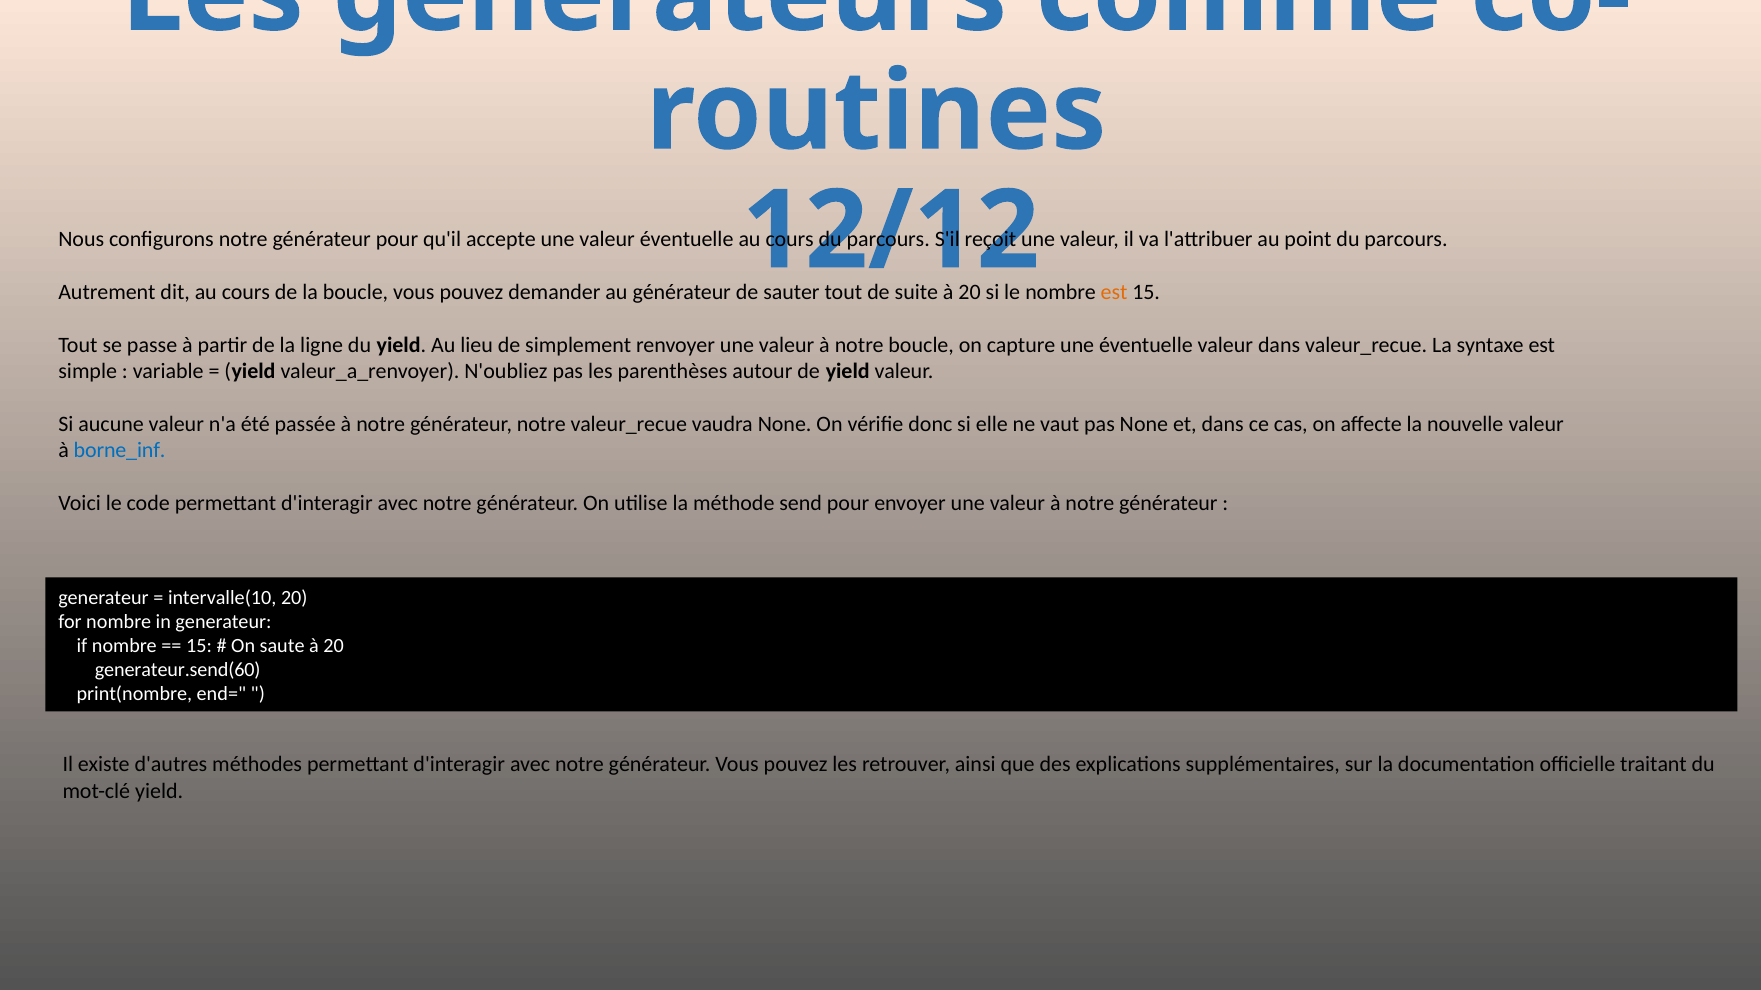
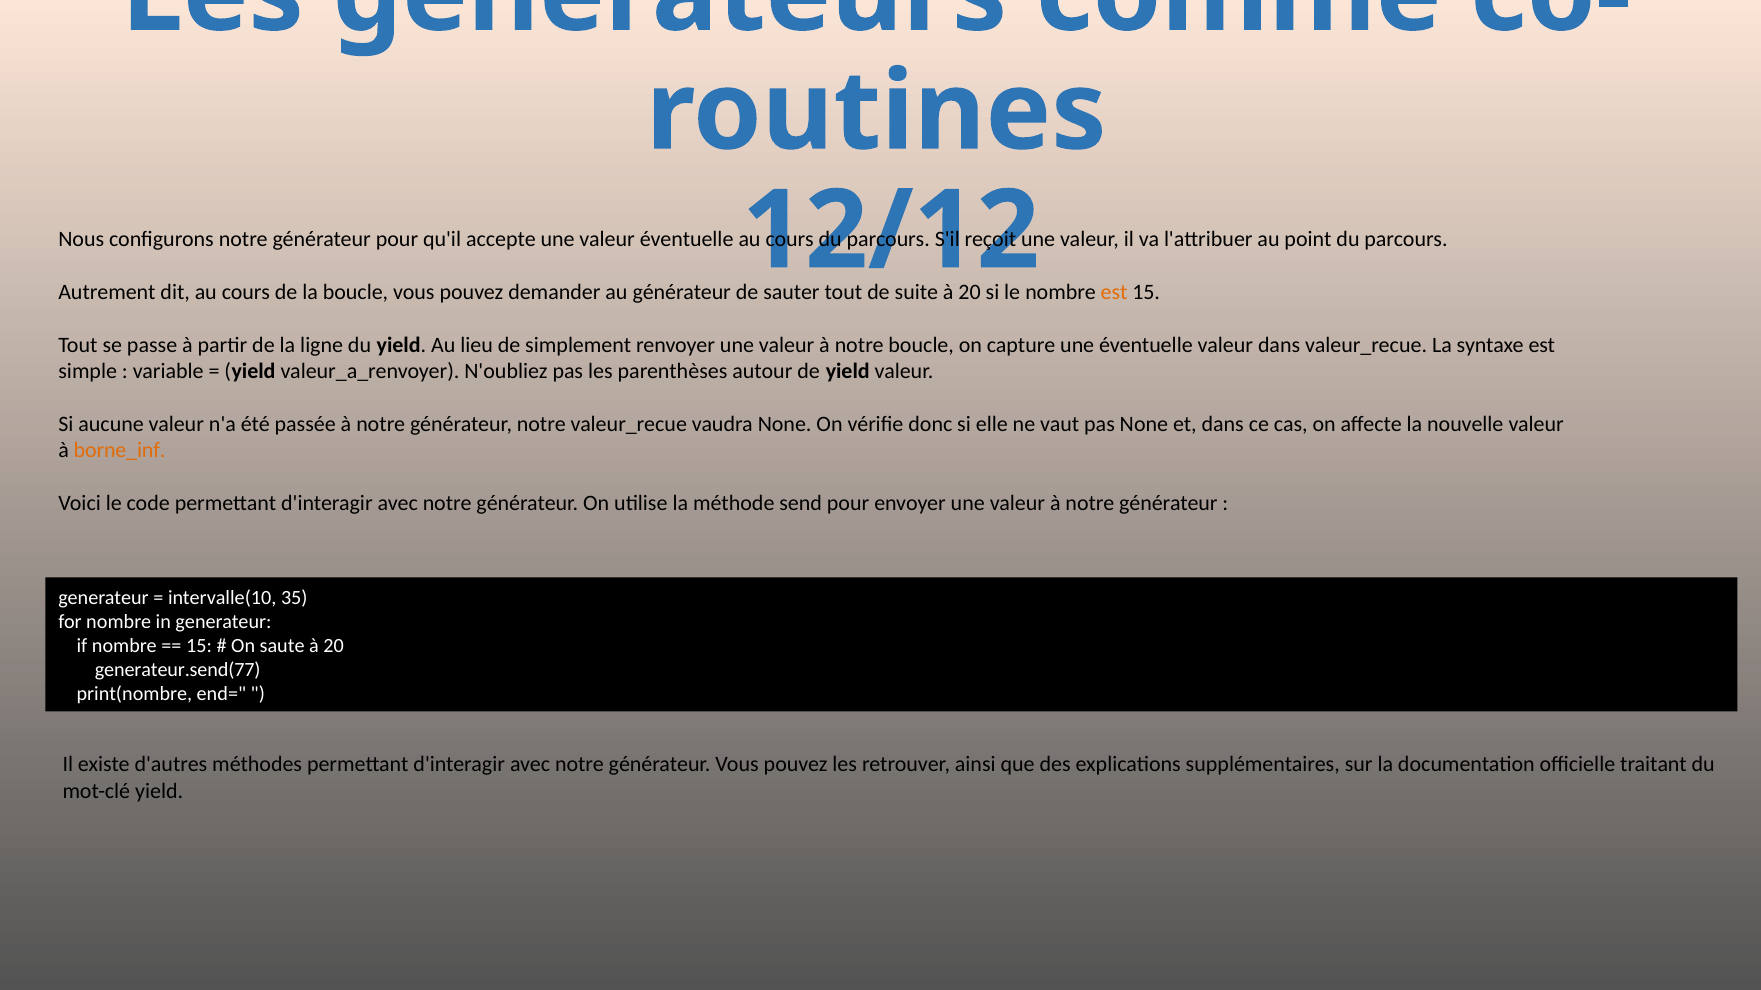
borne_inf colour: blue -> orange
intervalle(10 20: 20 -> 35
generateur.send(60: generateur.send(60 -> generateur.send(77
